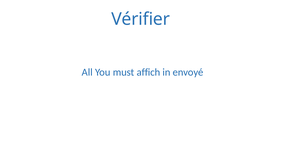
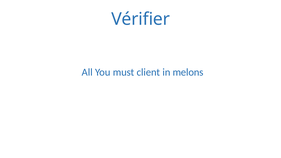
affich: affich -> client
envoyé: envoyé -> melons
